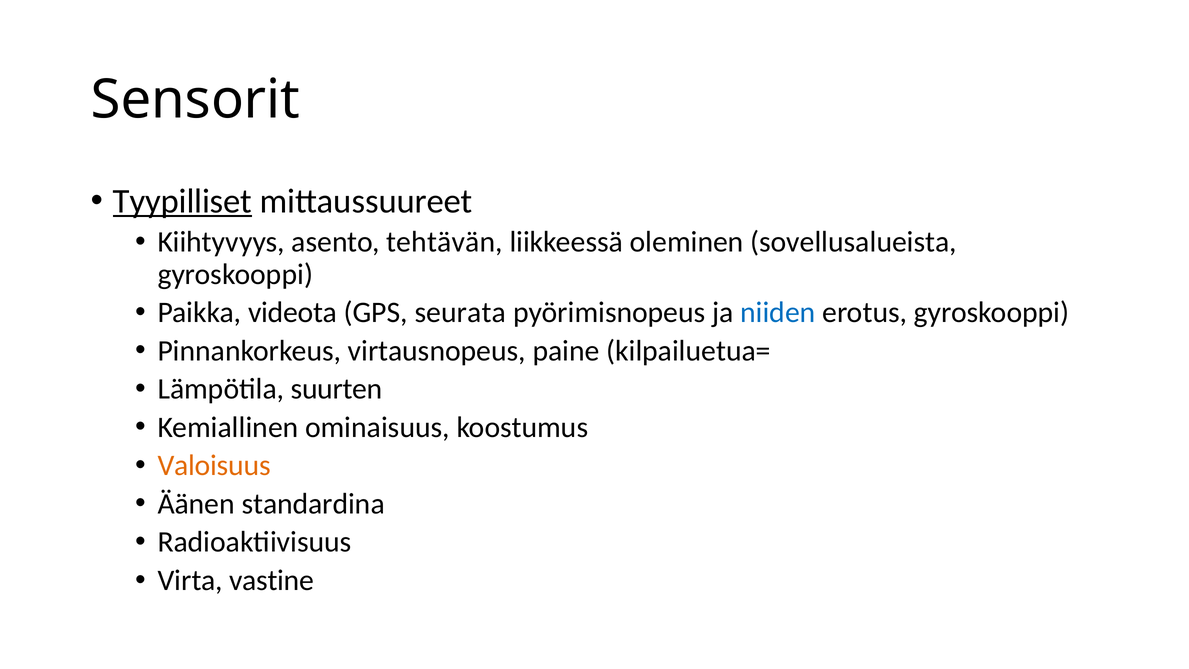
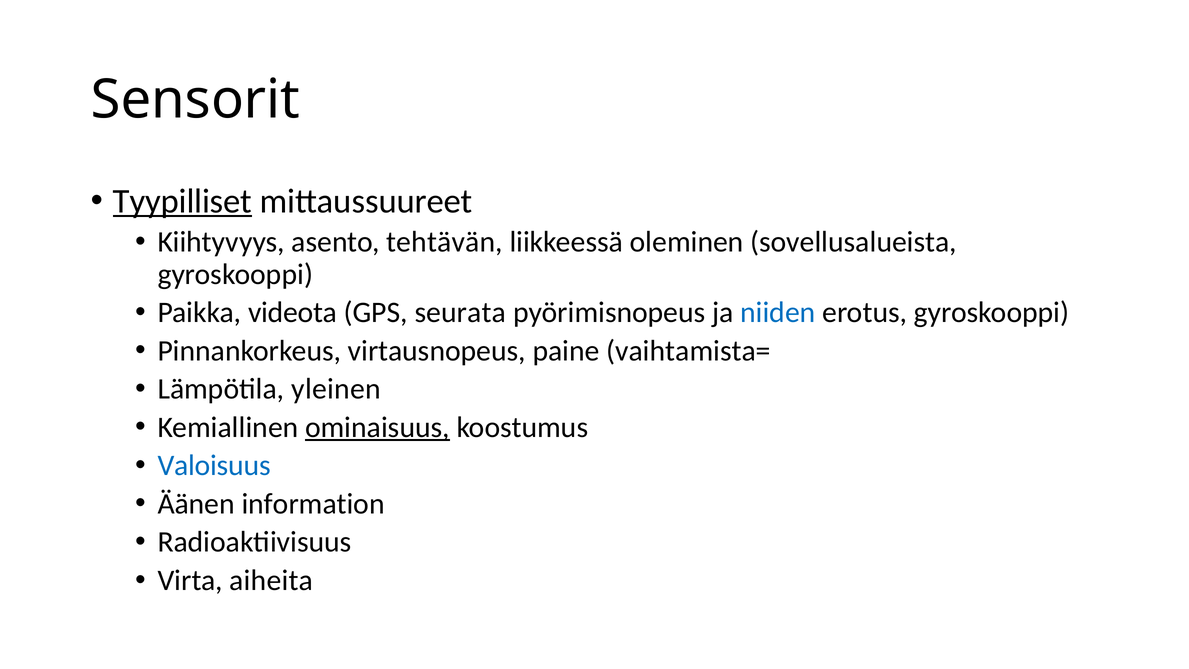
kilpailuetua=: kilpailuetua= -> vaihtamista=
suurten: suurten -> yleinen
ominaisuus underline: none -> present
Valoisuus colour: orange -> blue
standardina: standardina -> information
vastine: vastine -> aiheita
